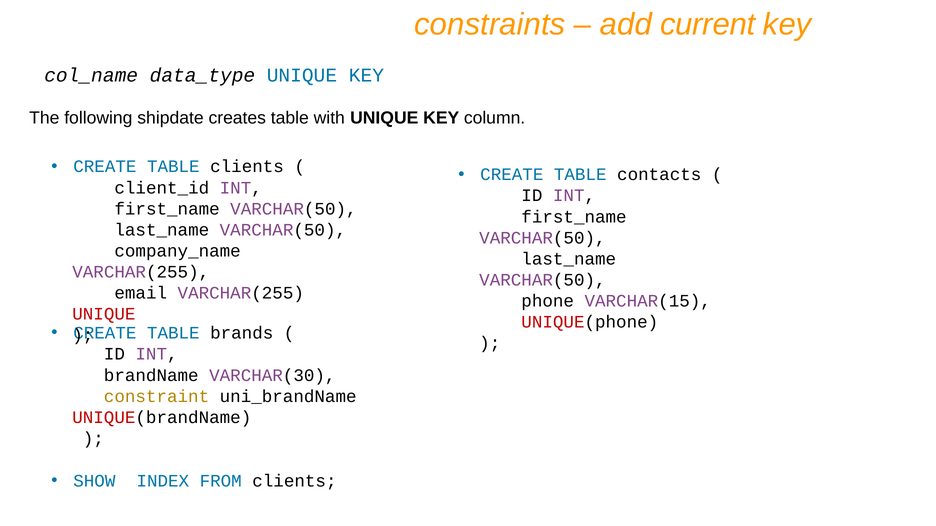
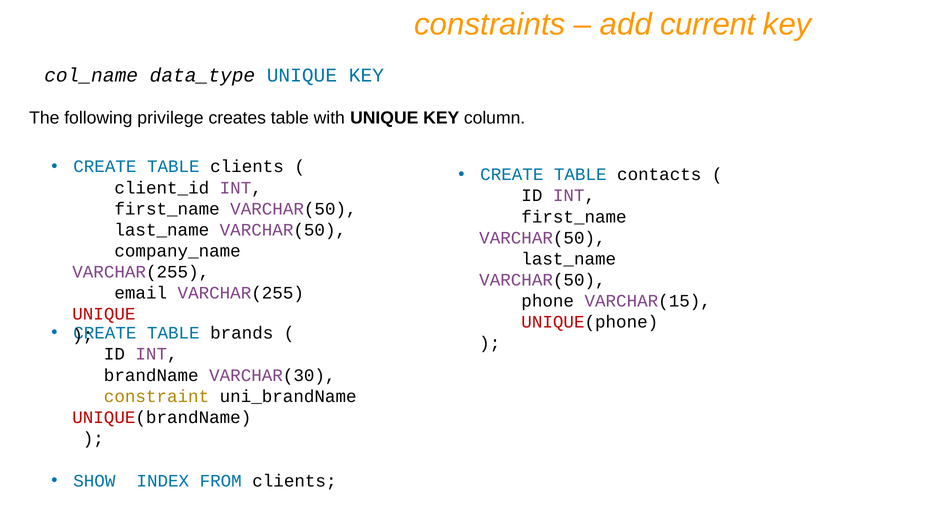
shipdate: shipdate -> privilege
